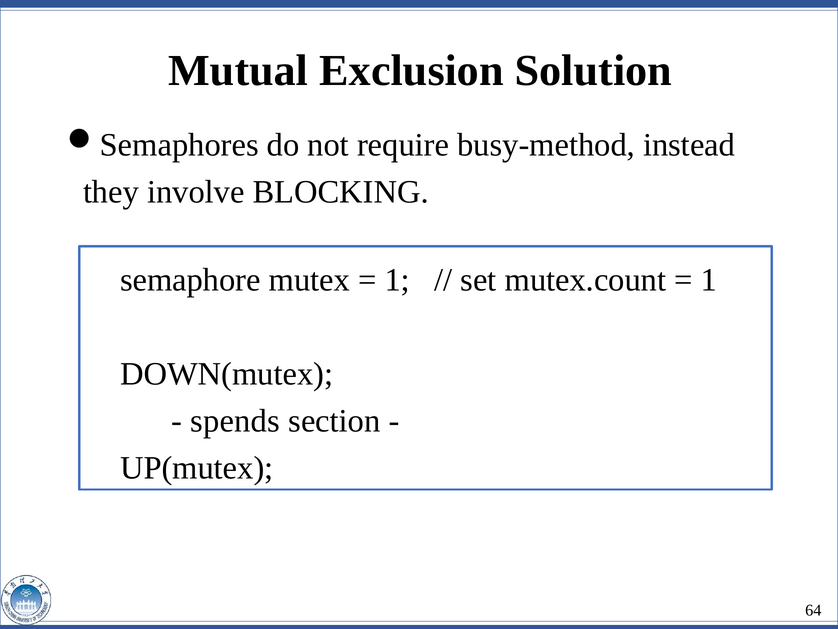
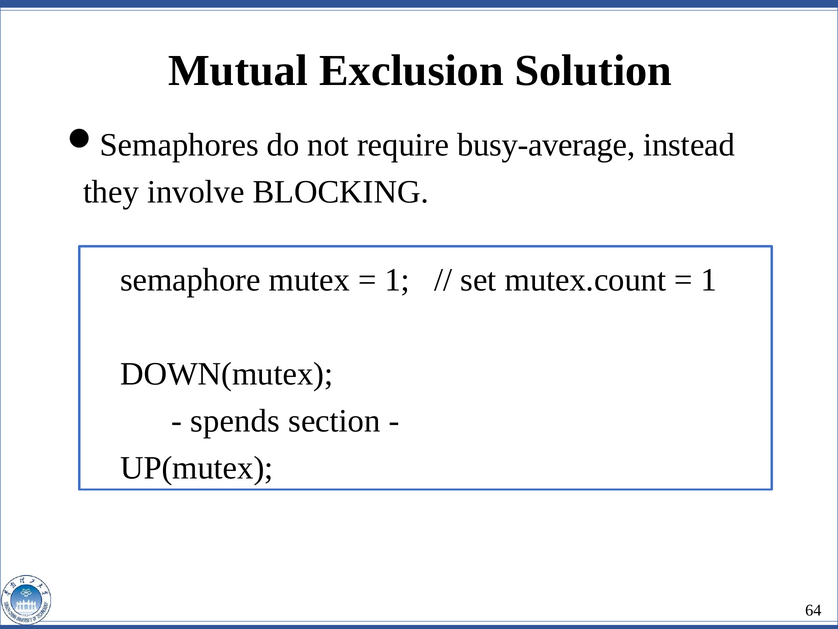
busy-method: busy-method -> busy-average
